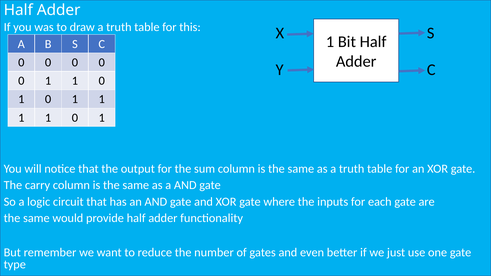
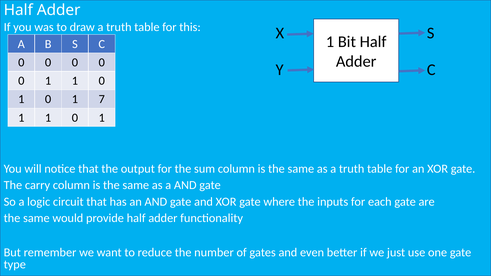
1 0 1 1: 1 -> 7
